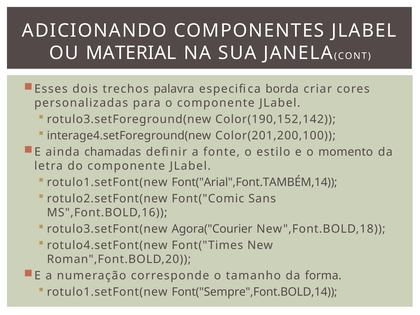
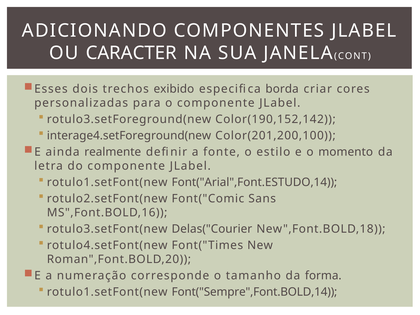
MATERIAL: MATERIAL -> CARACTER
palavra: palavra -> exibido
chamadas: chamadas -> realmente
Font("Arial",Font.TAMBÉM,14: Font("Arial",Font.TAMBÉM,14 -> Font("Arial",Font.ESTUDO,14
Agora("Courier: Agora("Courier -> Delas("Courier
